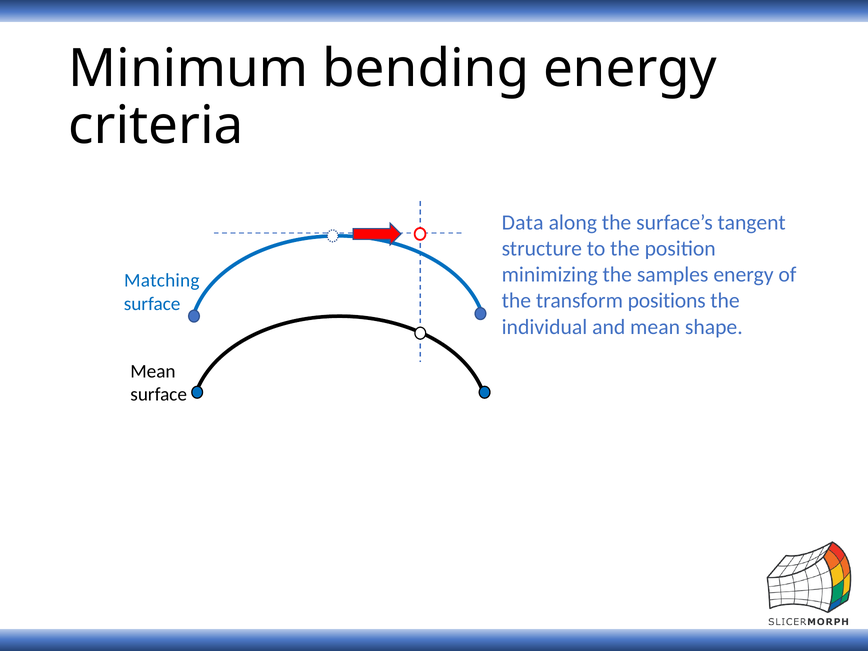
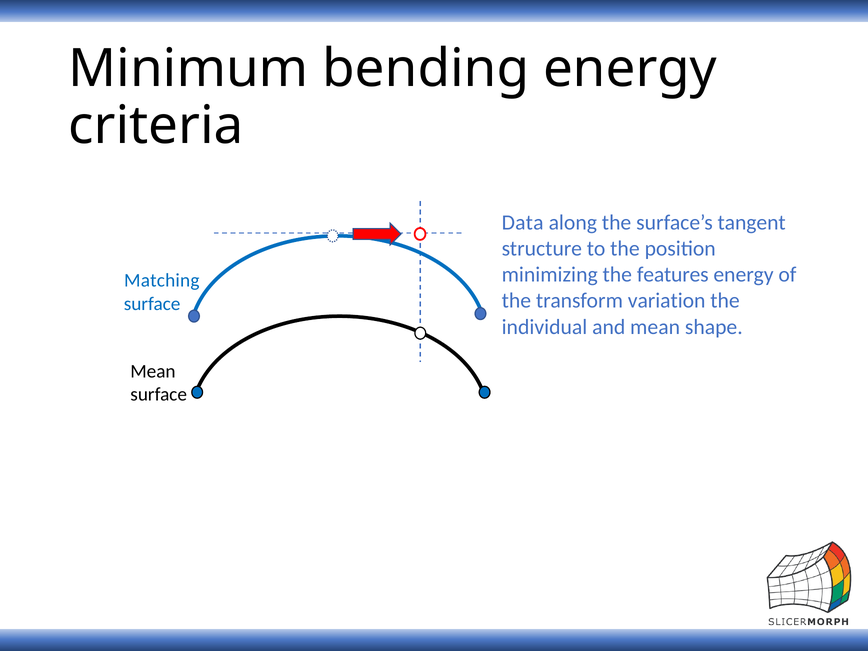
samples: samples -> features
positions: positions -> variation
